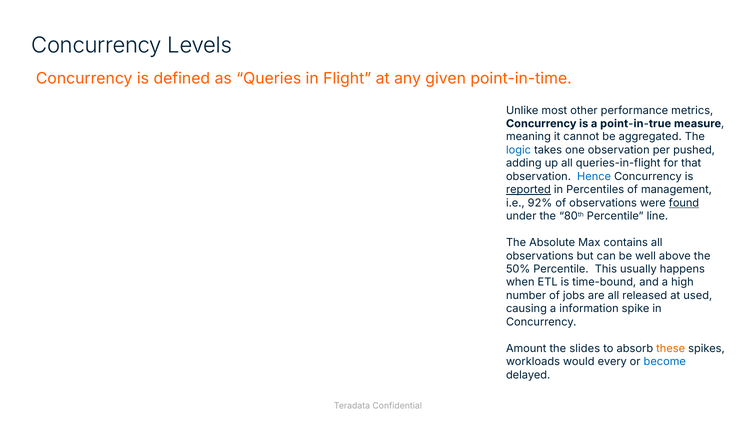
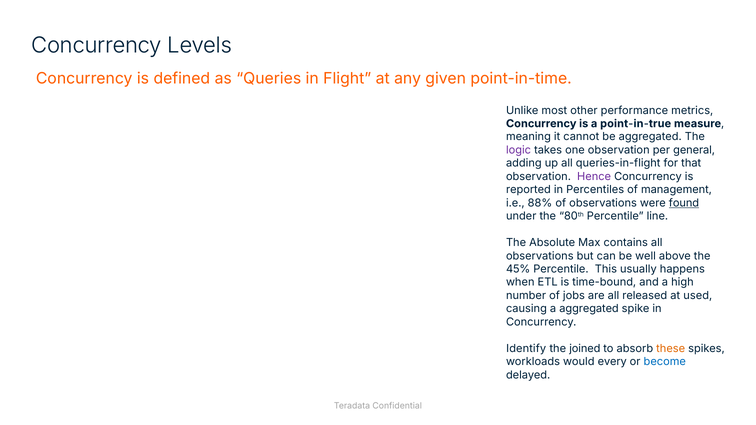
logic colour: blue -> purple
pushed: pushed -> general
Hence colour: blue -> purple
reported underline: present -> none
92%: 92% -> 88%
50%: 50% -> 45%
a information: information -> aggregated
Amount: Amount -> Identify
slides: slides -> joined
